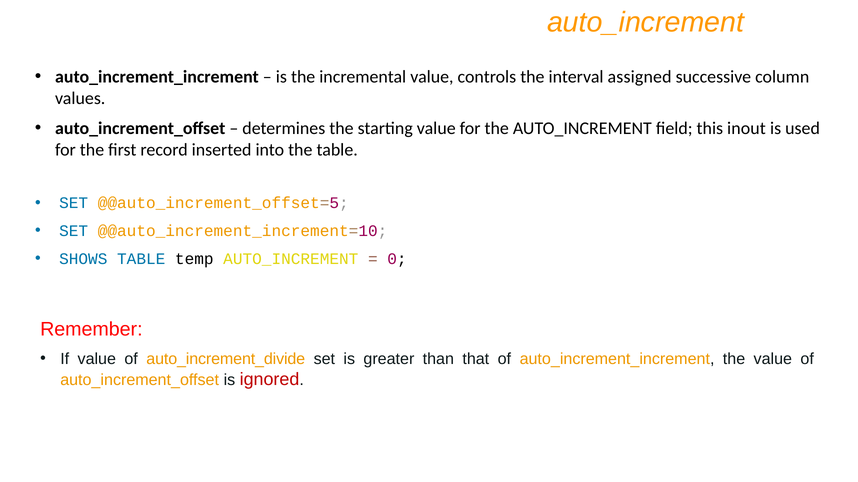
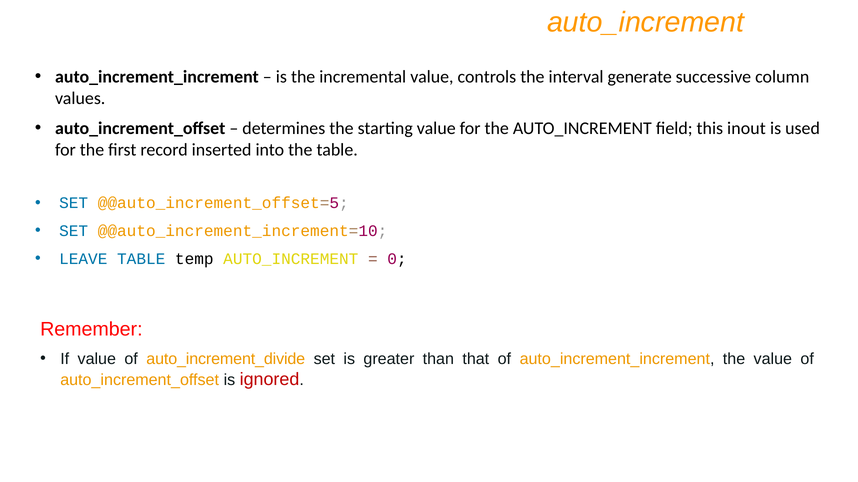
assigned: assigned -> generate
SHOWS: SHOWS -> LEAVE
